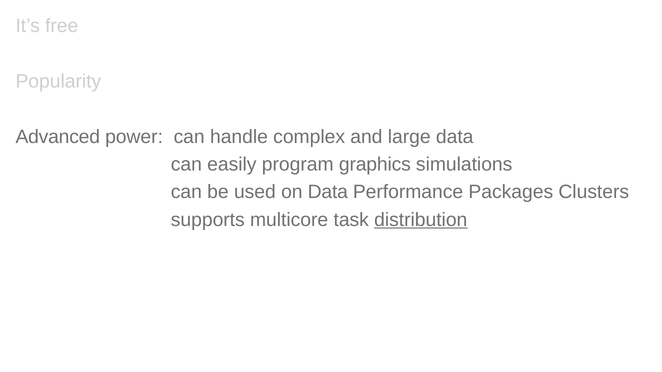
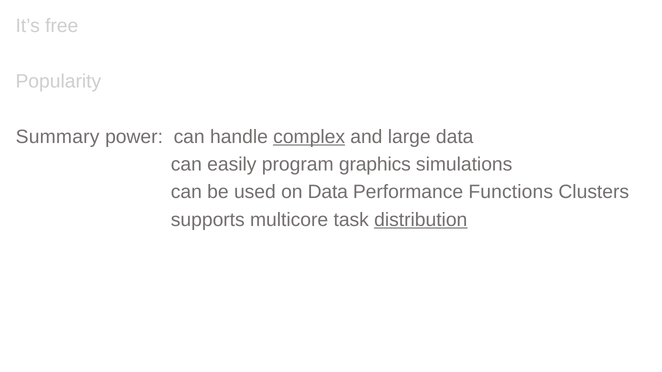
Advanced: Advanced -> Summary
complex underline: none -> present
Packages: Packages -> Functions
